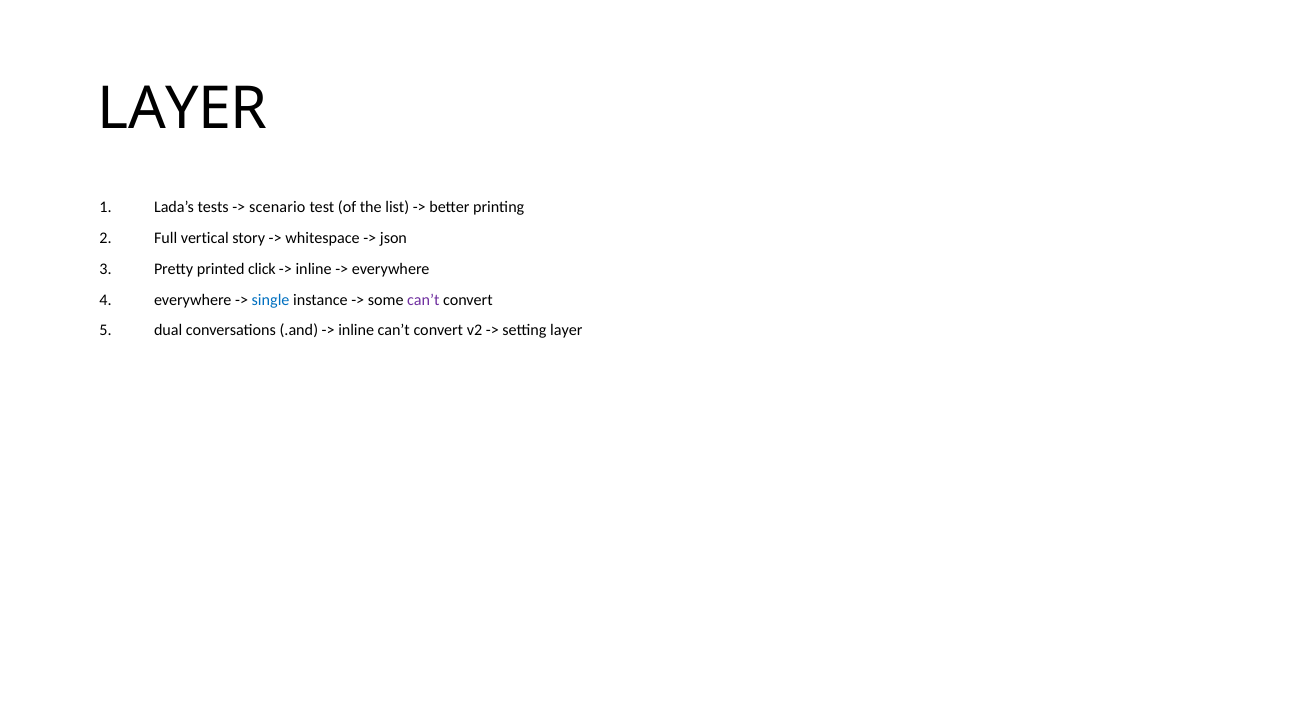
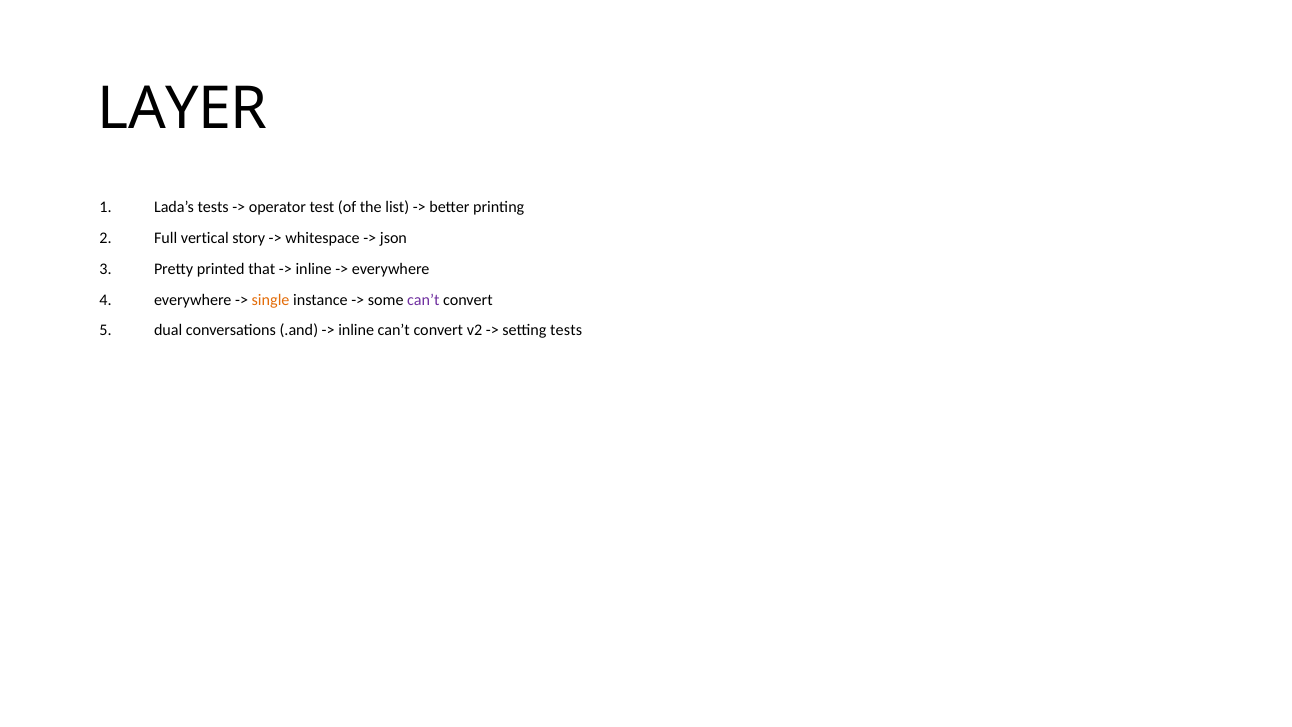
scenario: scenario -> operator
click: click -> that
single colour: blue -> orange
setting layer: layer -> tests
